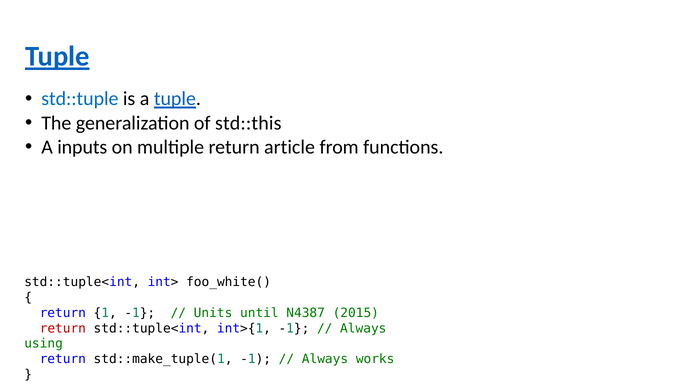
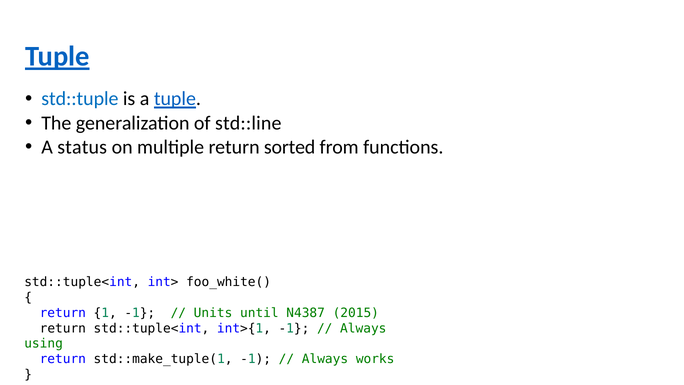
std::this: std::this -> std::line
inputs: inputs -> status
article: article -> sorted
return at (63, 328) colour: red -> black
